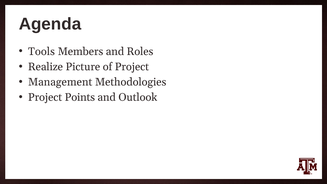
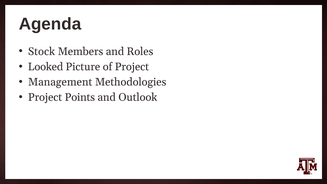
Tools: Tools -> Stock
Realize: Realize -> Looked
